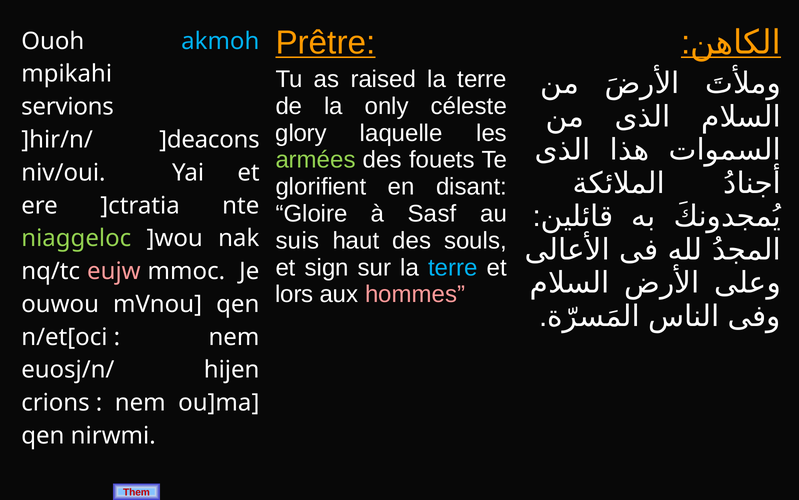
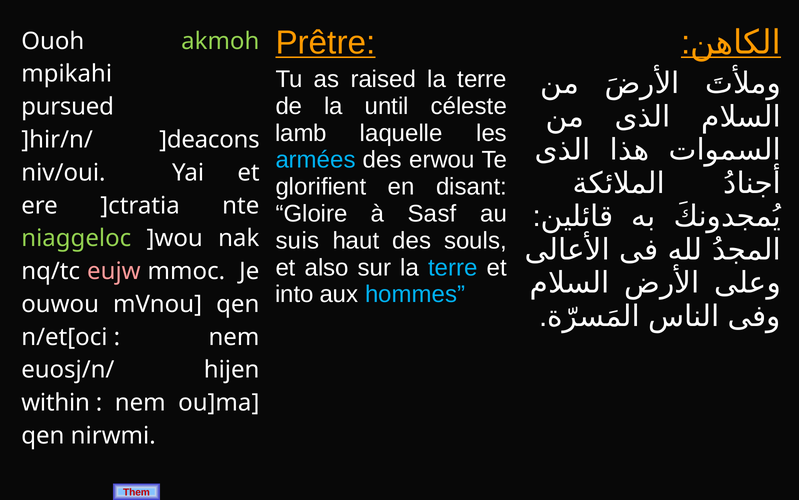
akmoh colour: light blue -> light green
only: only -> until
servions: servions -> pursued
glory: glory -> lamb
armées colour: light green -> light blue
fouets: fouets -> erwou
sign: sign -> also
lors: lors -> into
hommes colour: pink -> light blue
crions: crions -> within
